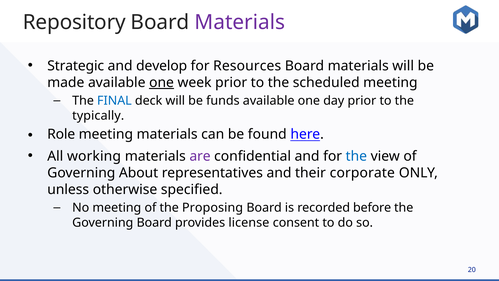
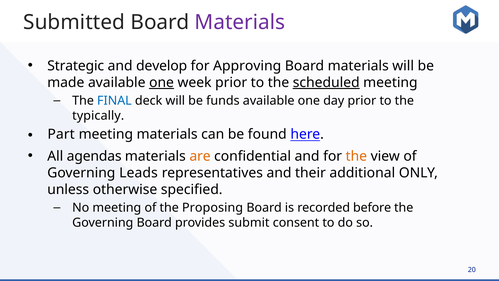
Repository: Repository -> Submitted
Resources: Resources -> Approving
scheduled underline: none -> present
Role: Role -> Part
working: working -> agendas
are colour: purple -> orange
the at (356, 156) colour: blue -> orange
About: About -> Leads
corporate: corporate -> additional
license: license -> submit
